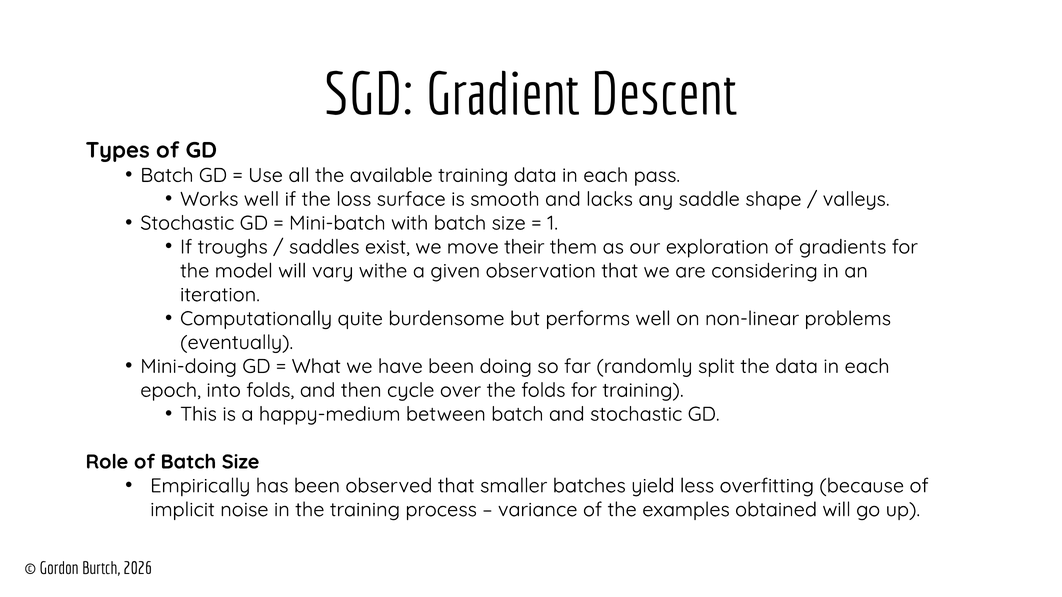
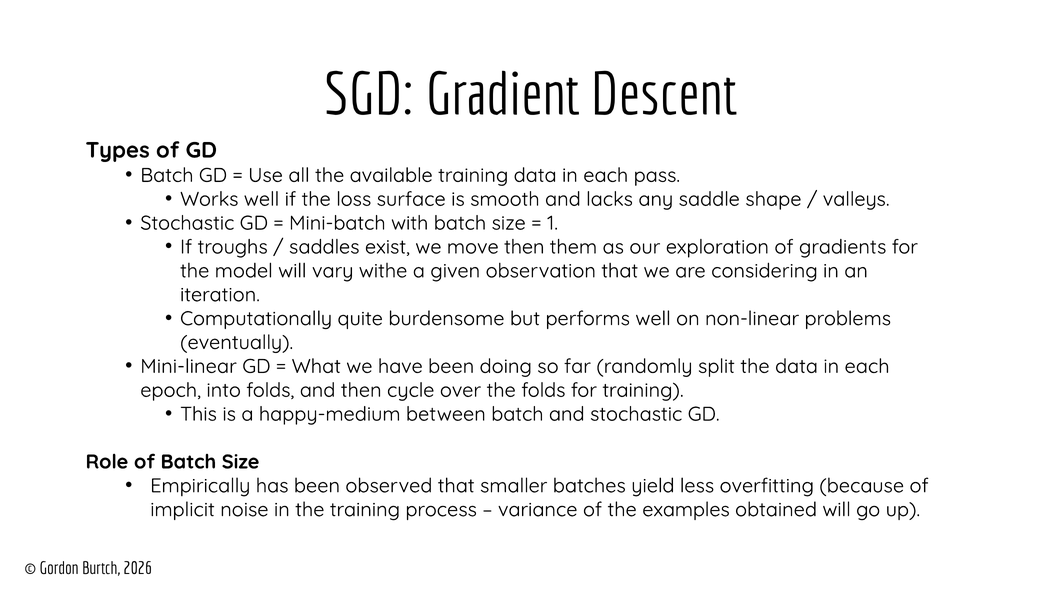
move their: their -> then
Mini-doing: Mini-doing -> Mini-linear
